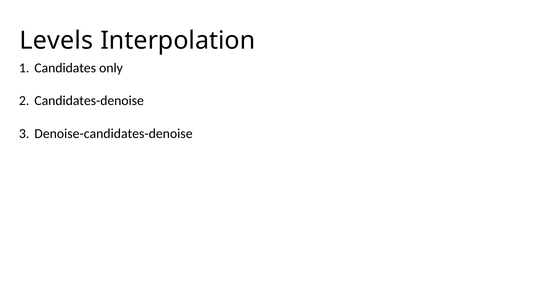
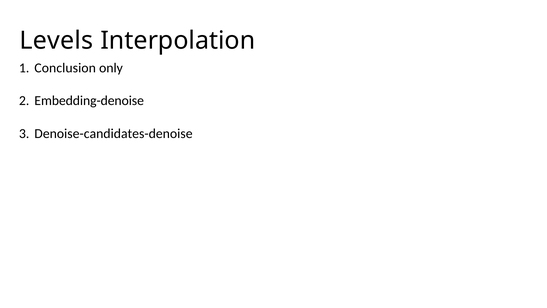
Candidates: Candidates -> Conclusion
Candidates-denoise: Candidates-denoise -> Embedding-denoise
